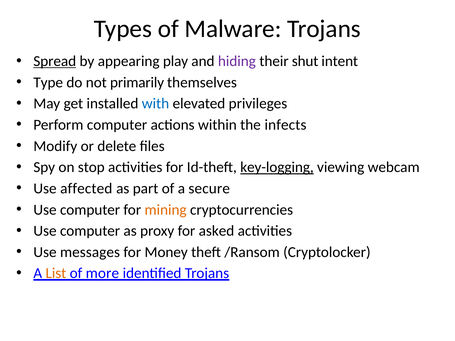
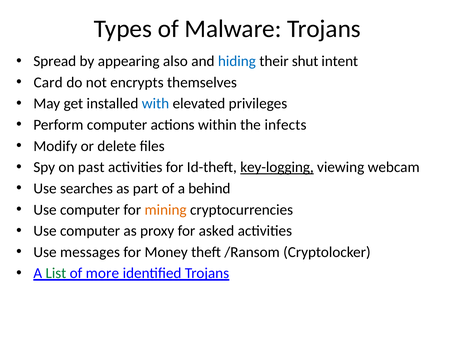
Spread underline: present -> none
play: play -> also
hiding colour: purple -> blue
Type: Type -> Card
primarily: primarily -> encrypts
stop: stop -> past
affected: affected -> searches
secure: secure -> behind
List colour: orange -> green
